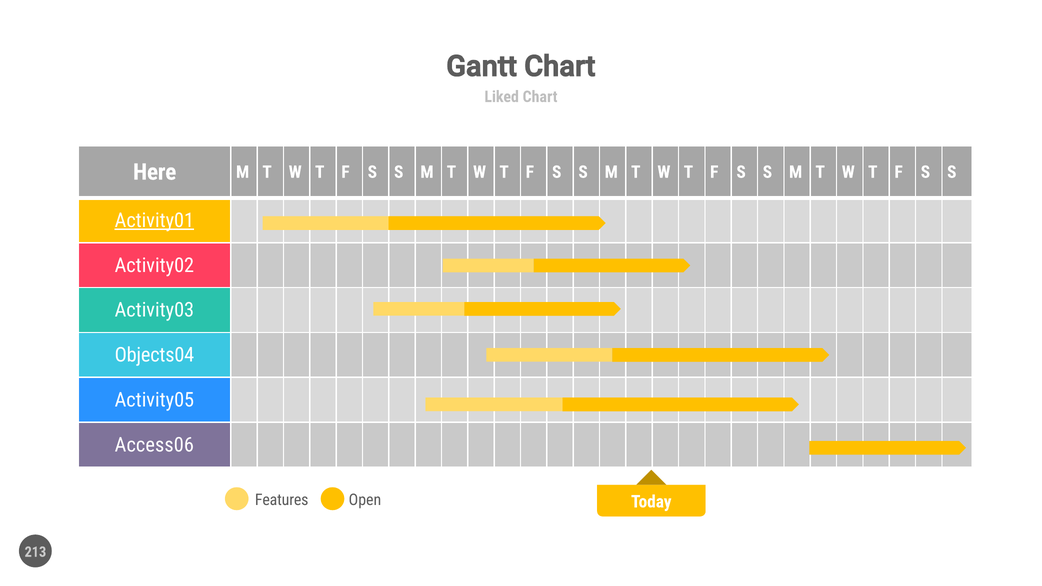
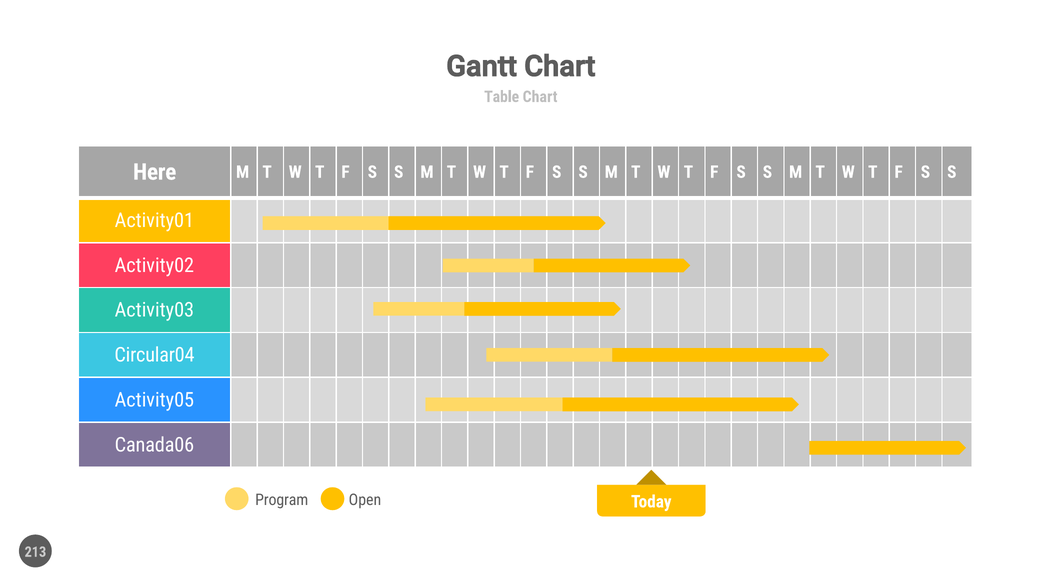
Liked: Liked -> Table
Activity01 underline: present -> none
Objects04: Objects04 -> Circular04
Access06: Access06 -> Canada06
Features: Features -> Program
